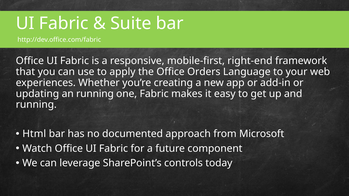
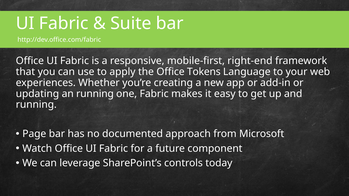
Orders: Orders -> Tokens
Html: Html -> Page
